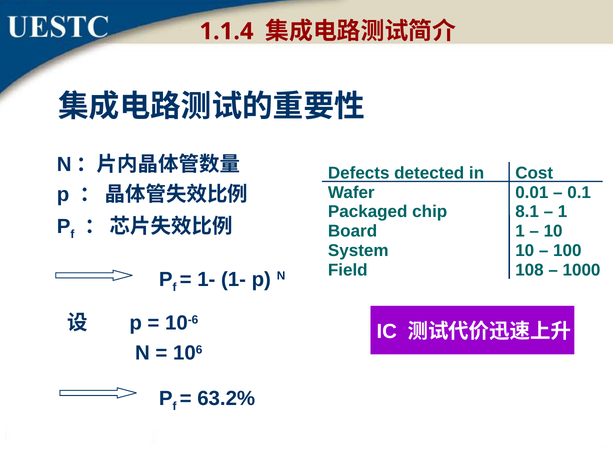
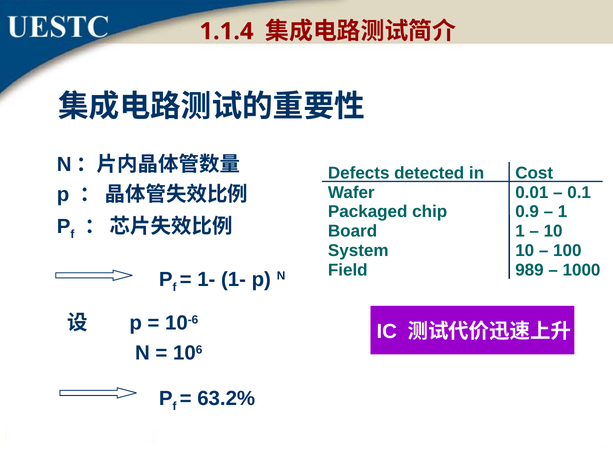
8.1: 8.1 -> 0.9
108: 108 -> 989
